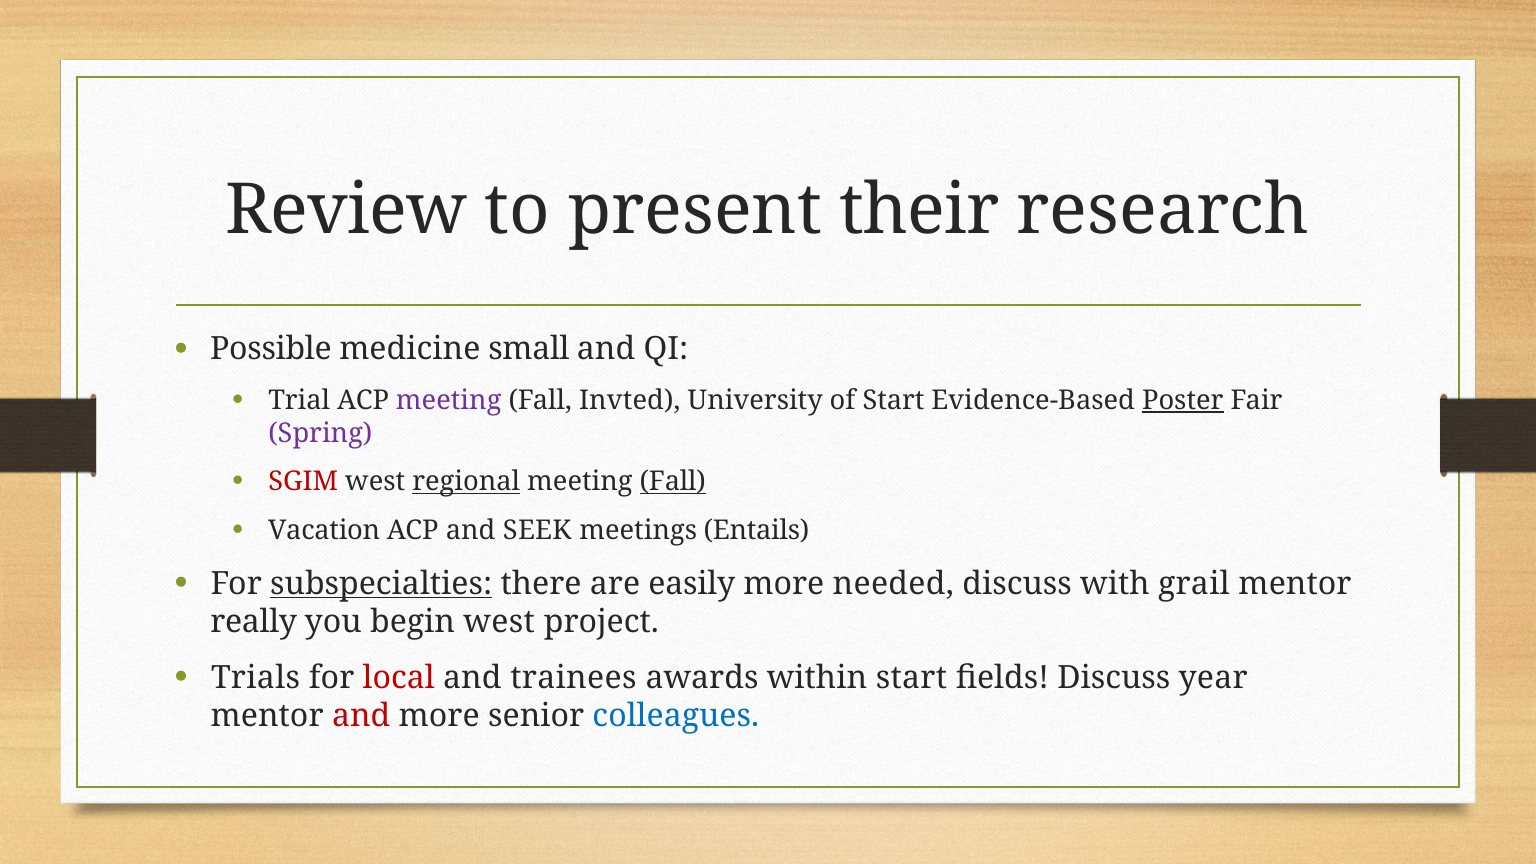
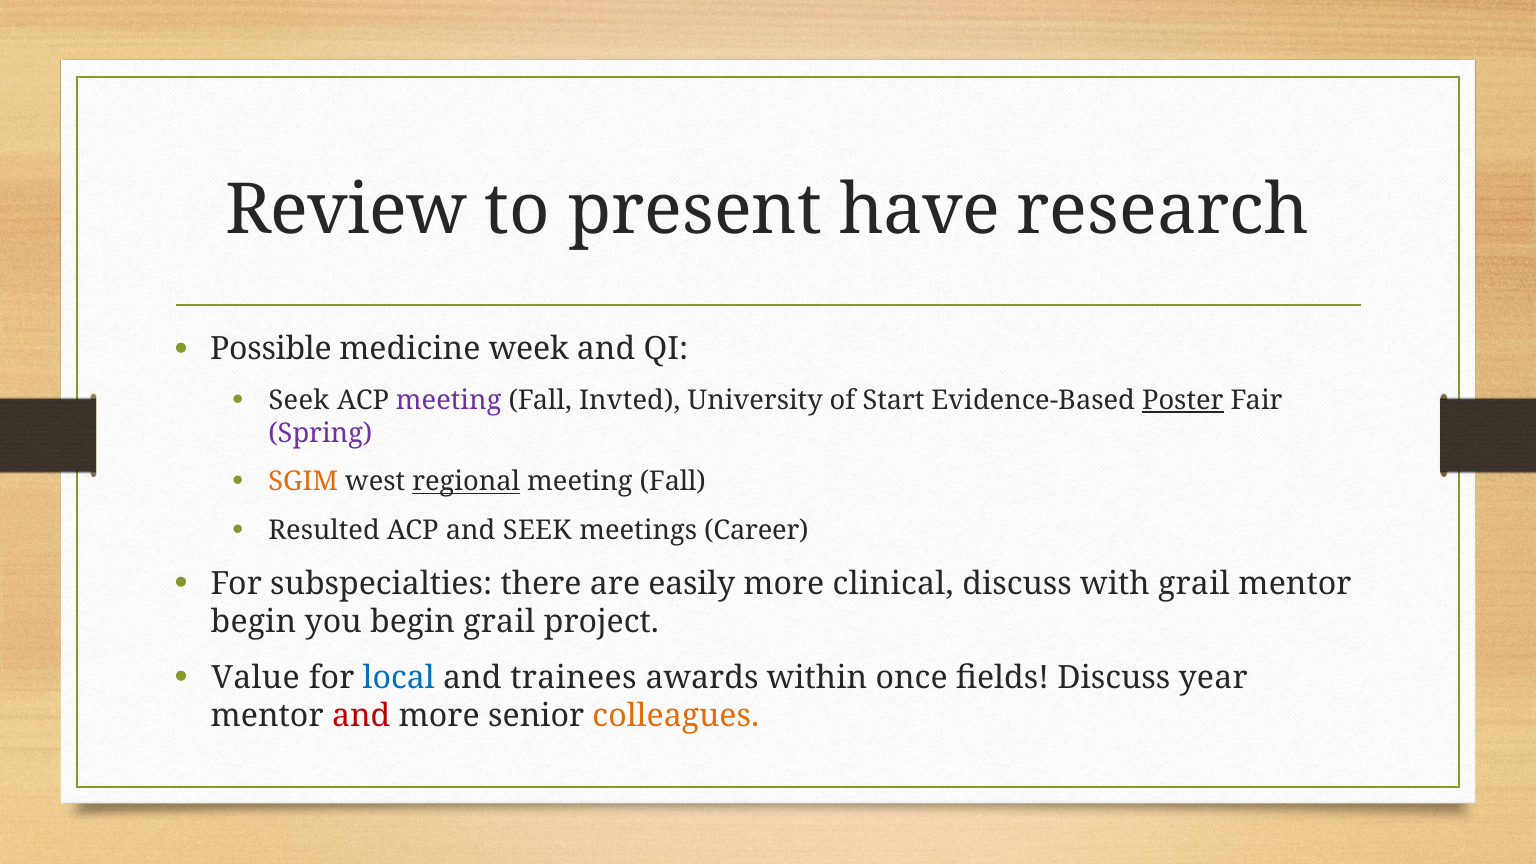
their: their -> have
small: small -> week
Trial at (299, 401): Trial -> Seek
SGIM colour: red -> orange
Fall at (673, 482) underline: present -> none
Vacation: Vacation -> Resulted
Entails: Entails -> Career
subspecialties underline: present -> none
needed: needed -> clinical
really at (254, 622): really -> begin
begin west: west -> grail
Trials: Trials -> Value
local colour: red -> blue
within start: start -> once
colleagues colour: blue -> orange
